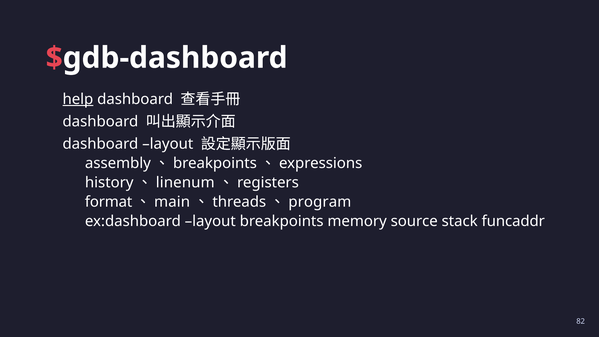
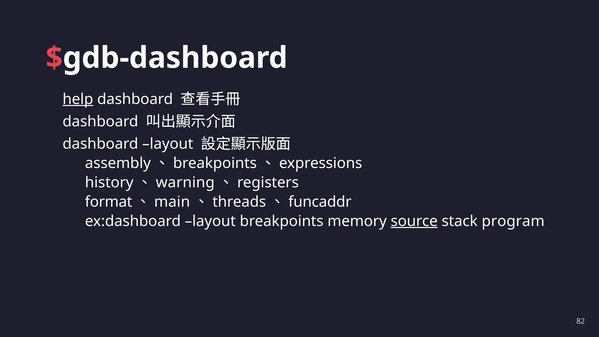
linenum: linenum -> warning
program: program -> funcaddr
source underline: none -> present
funcaddr: funcaddr -> program
